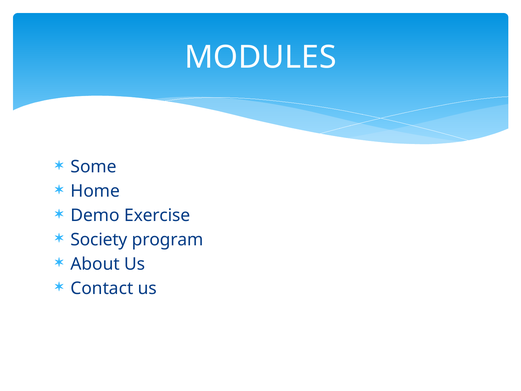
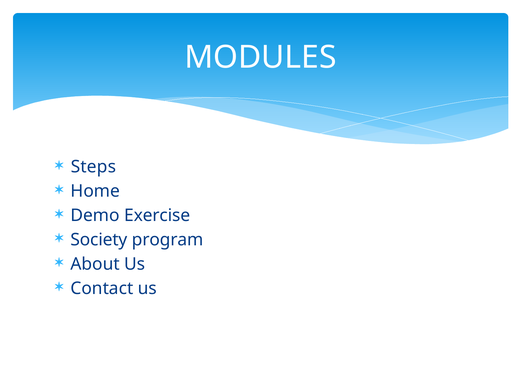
Some: Some -> Steps
